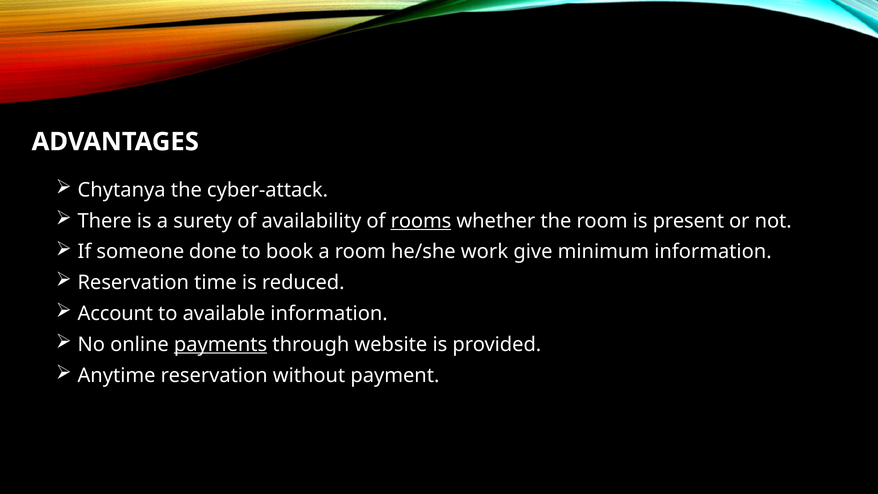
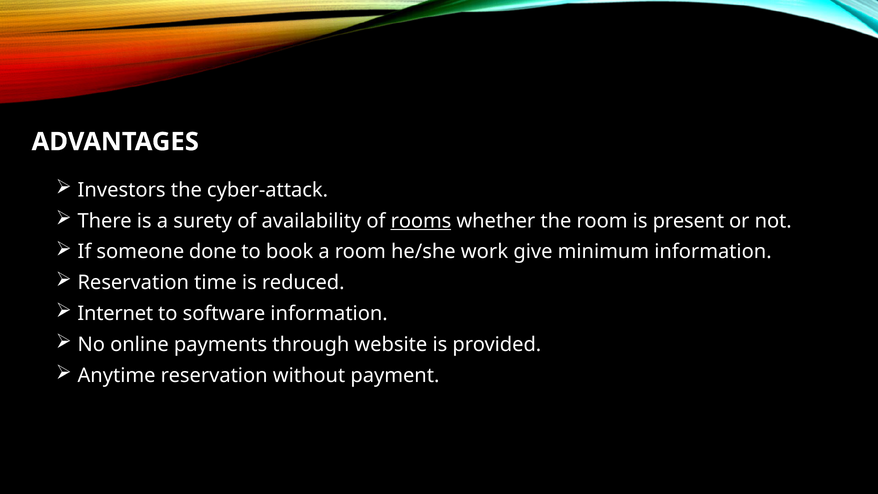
Chytanya: Chytanya -> Investors
Account: Account -> Internet
available: available -> software
payments underline: present -> none
